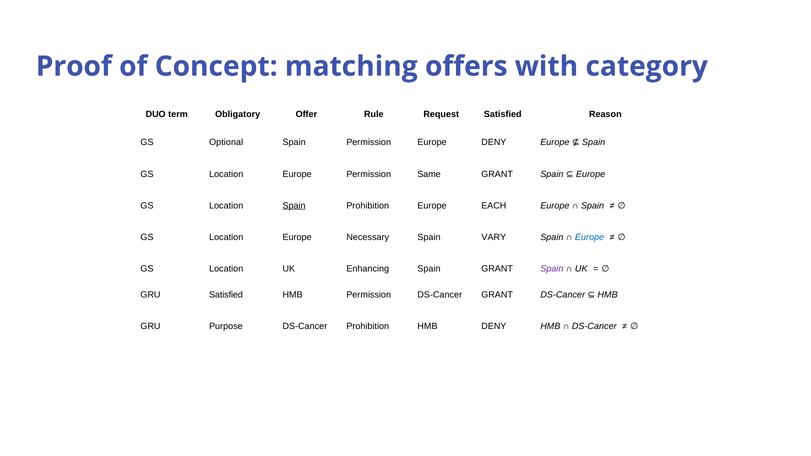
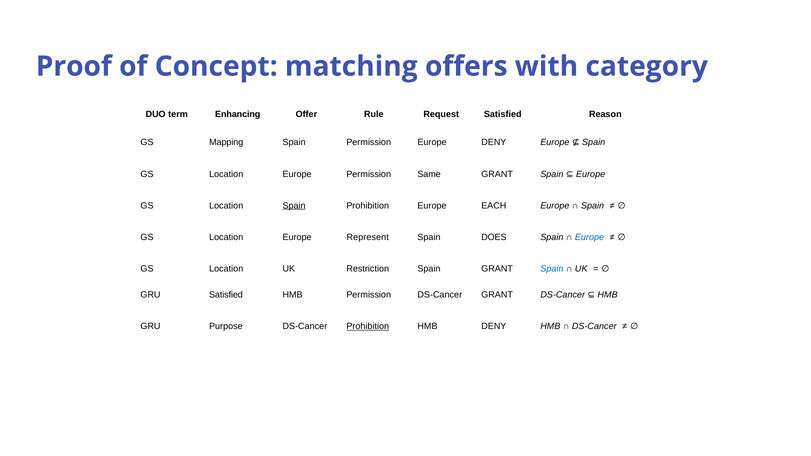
Obligatory: Obligatory -> Enhancing
Optional: Optional -> Mapping
Necessary: Necessary -> Represent
VARY: VARY -> DOES
Enhancing: Enhancing -> Restriction
Spain at (552, 269) colour: purple -> blue
Prohibition at (368, 327) underline: none -> present
